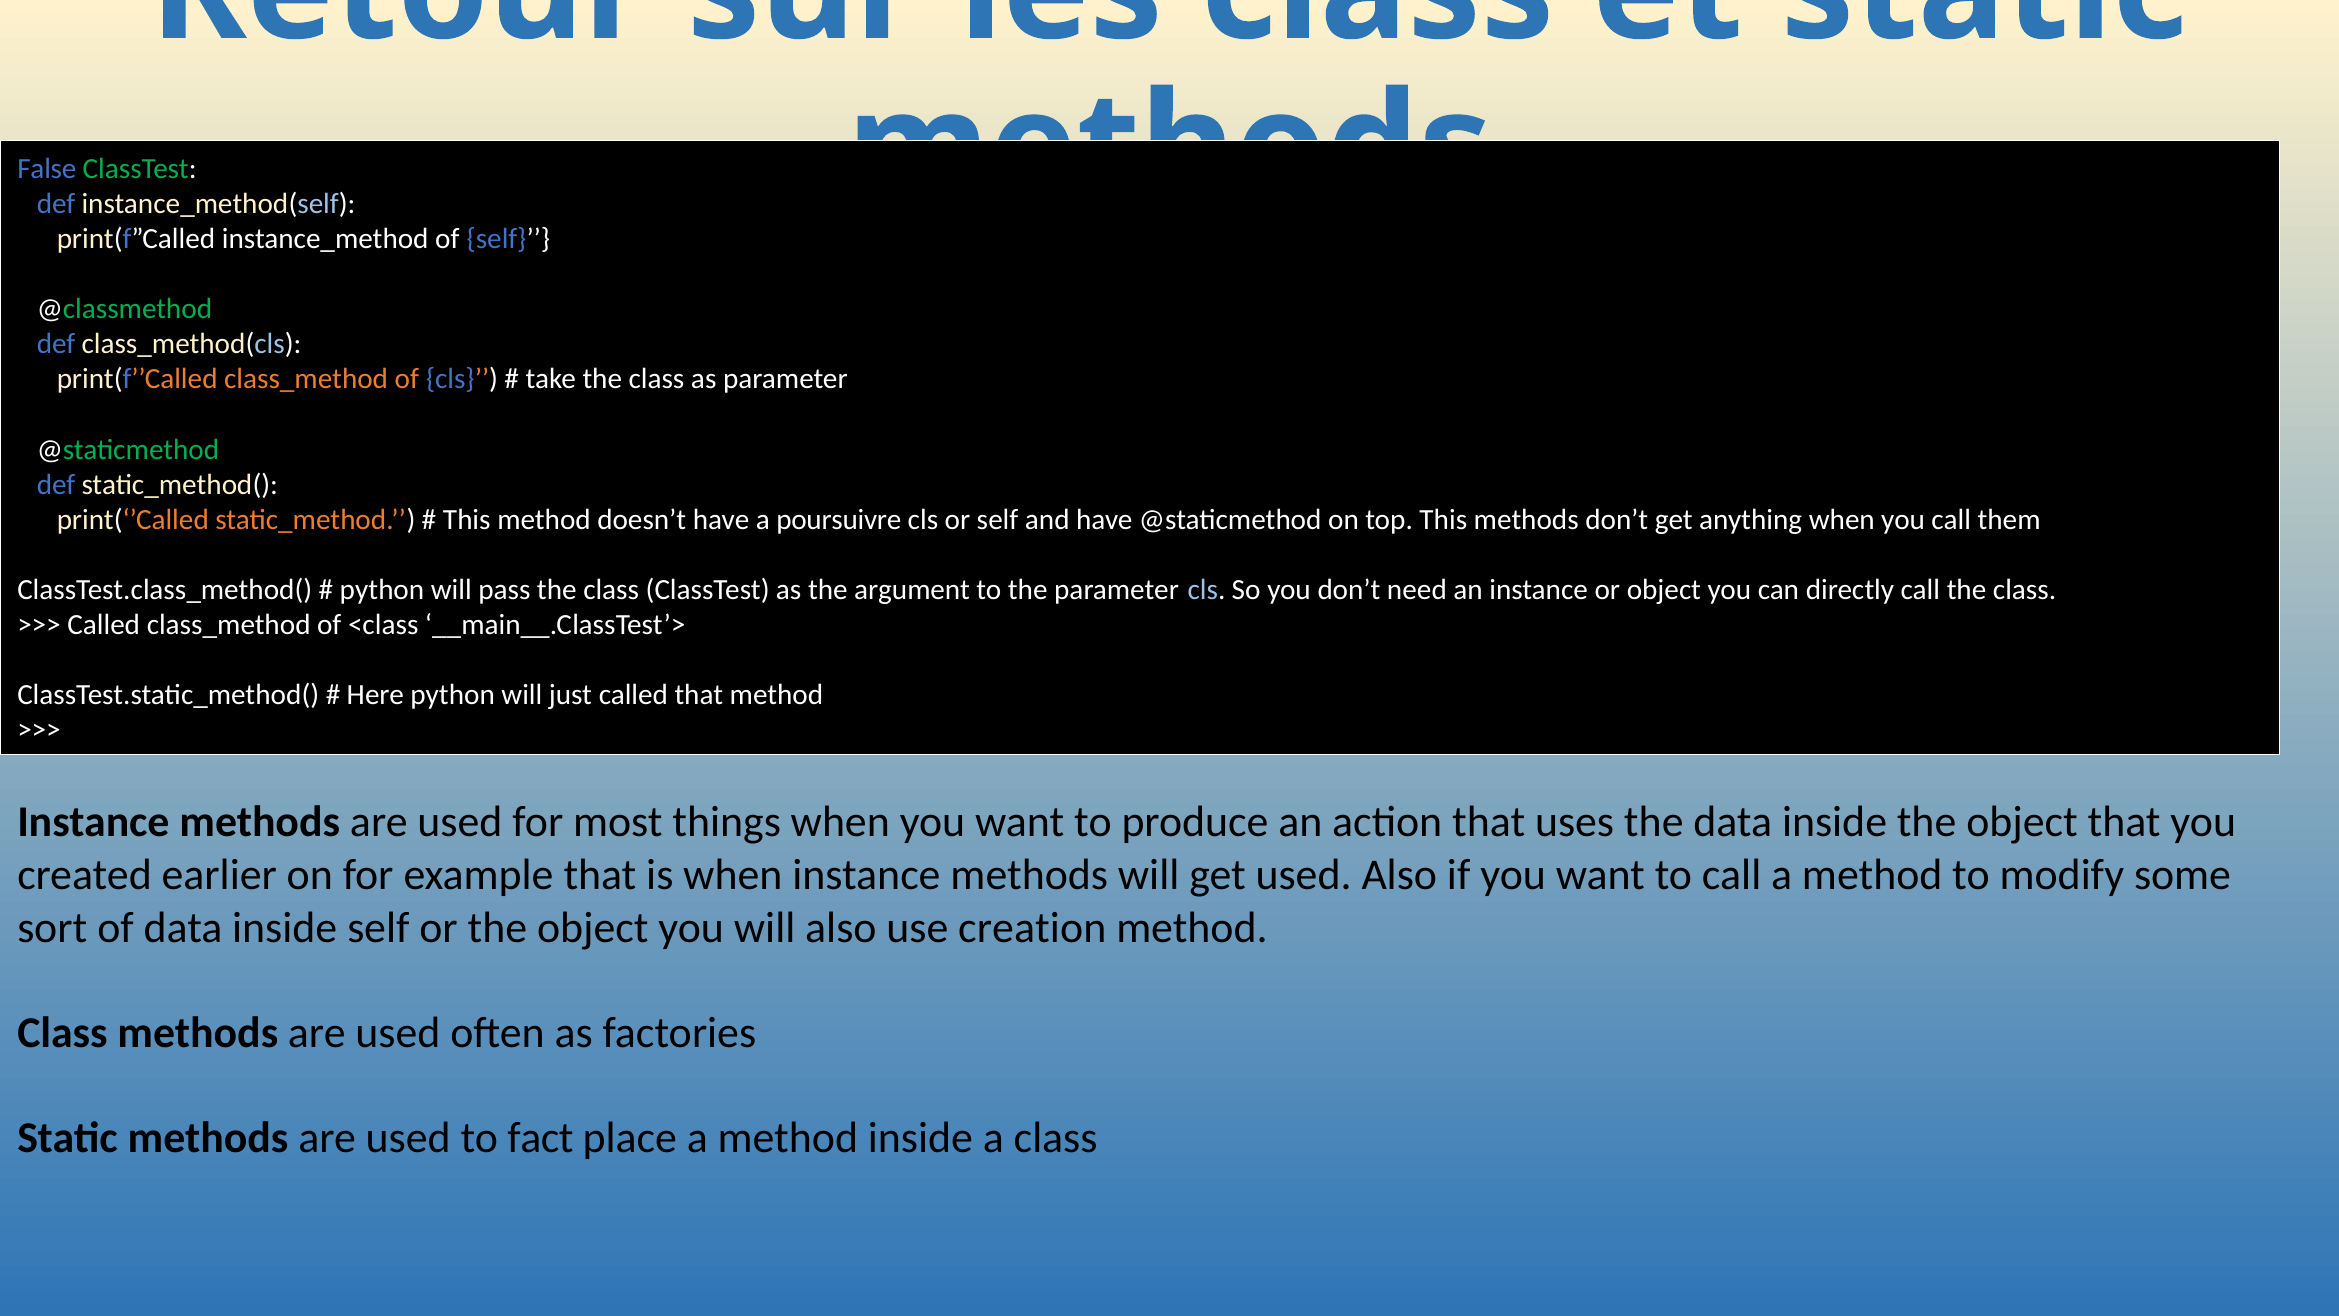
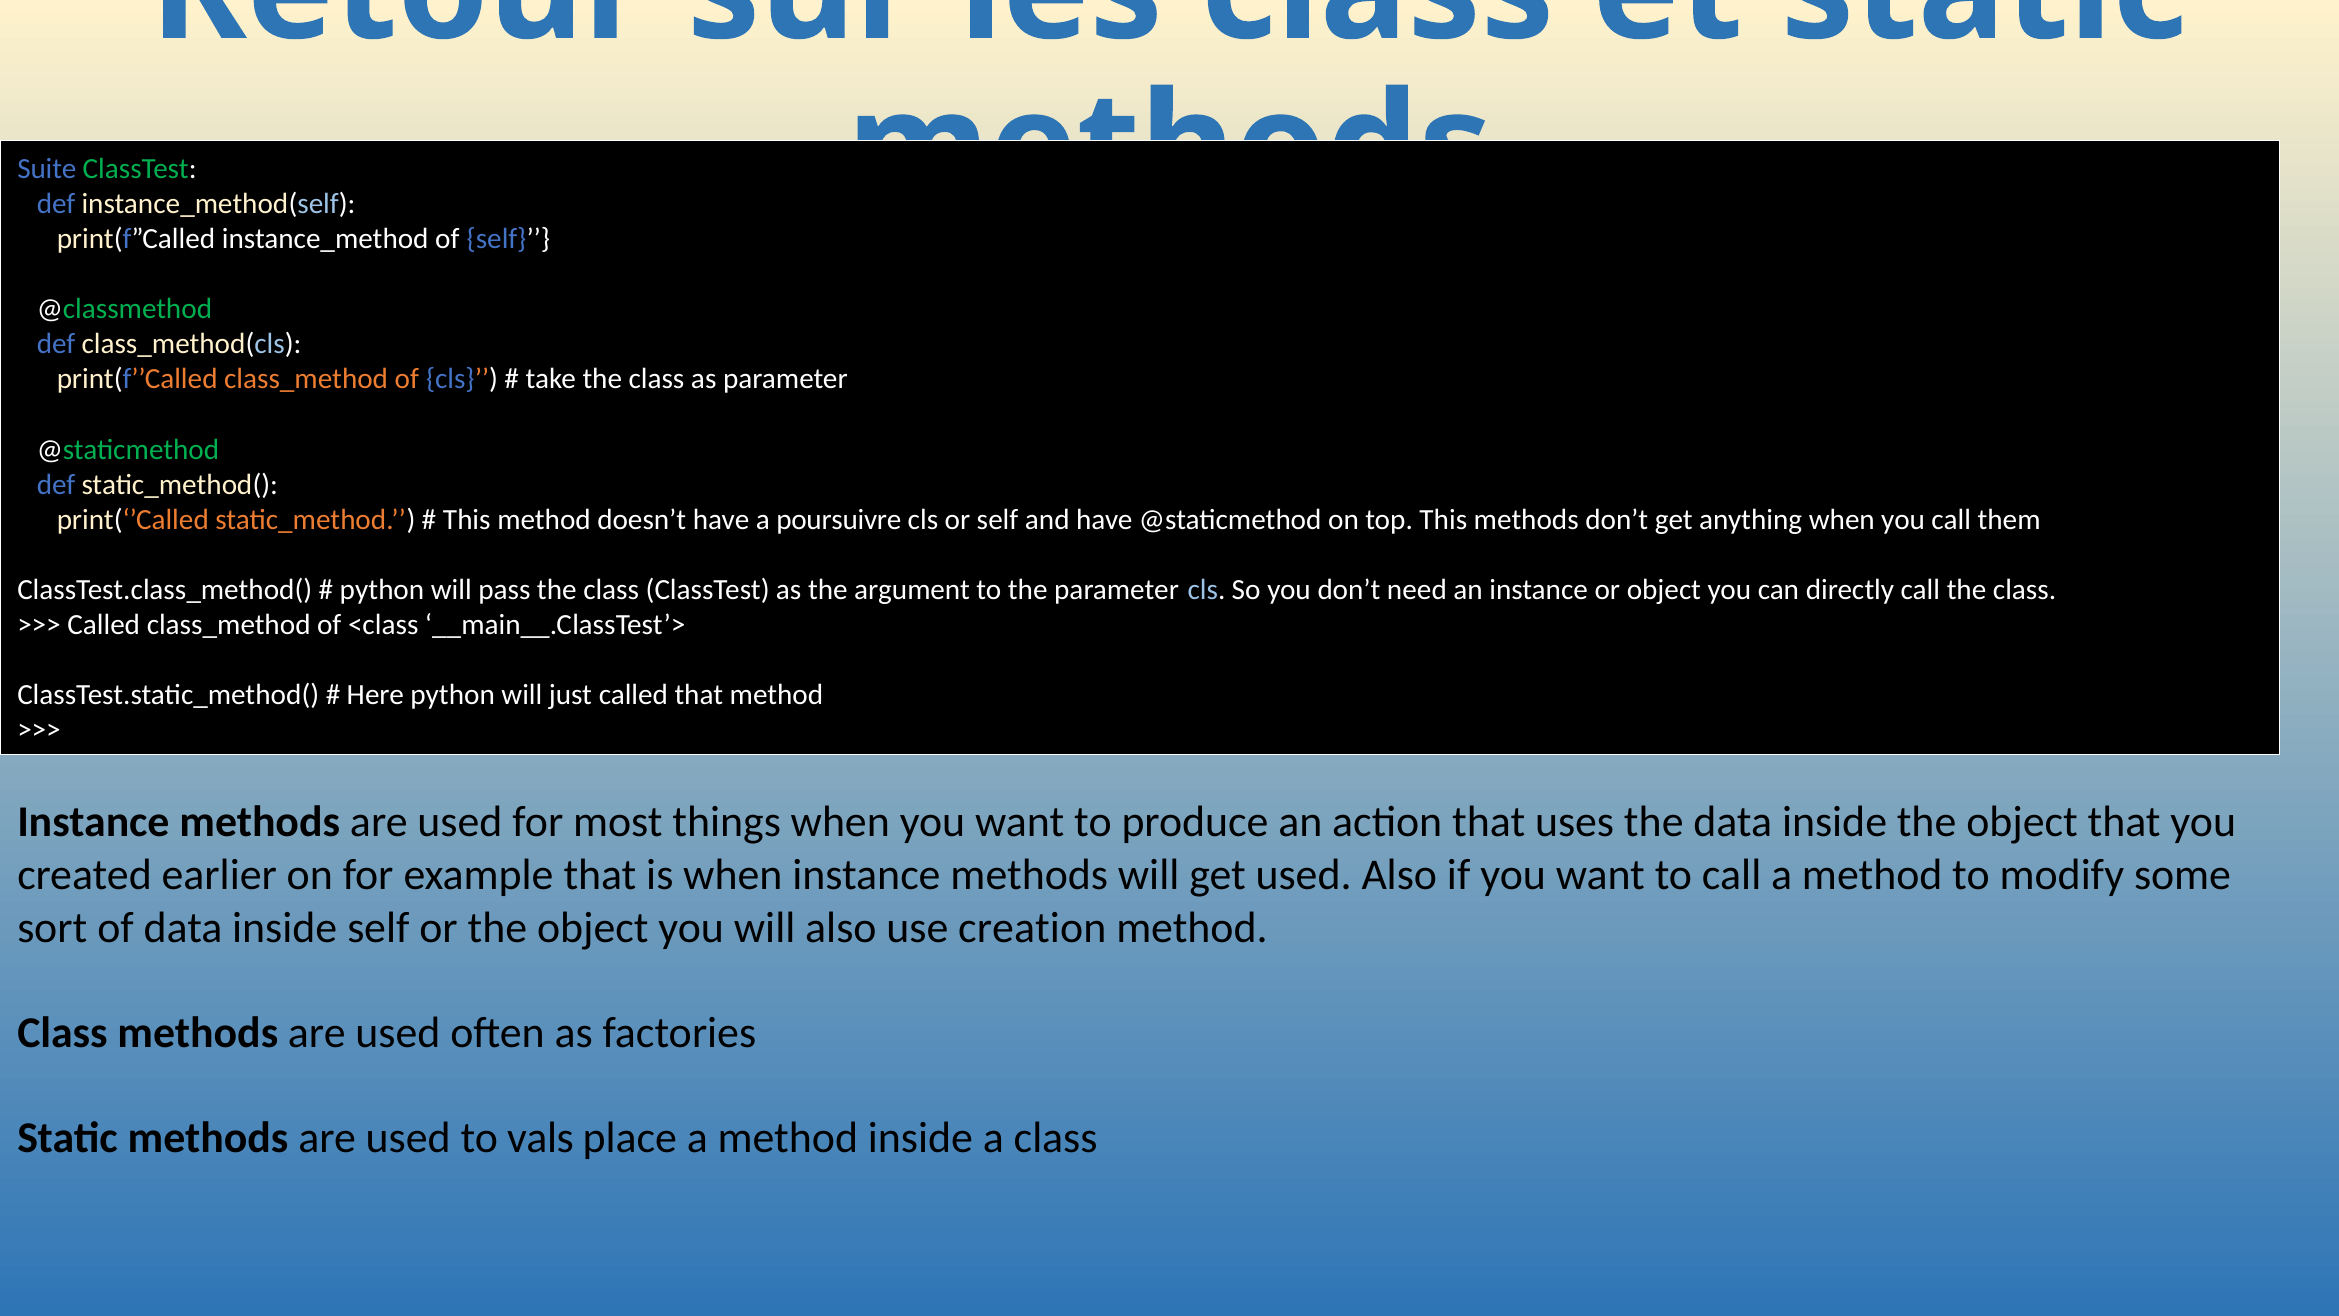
False: False -> Suite
fact: fact -> vals
